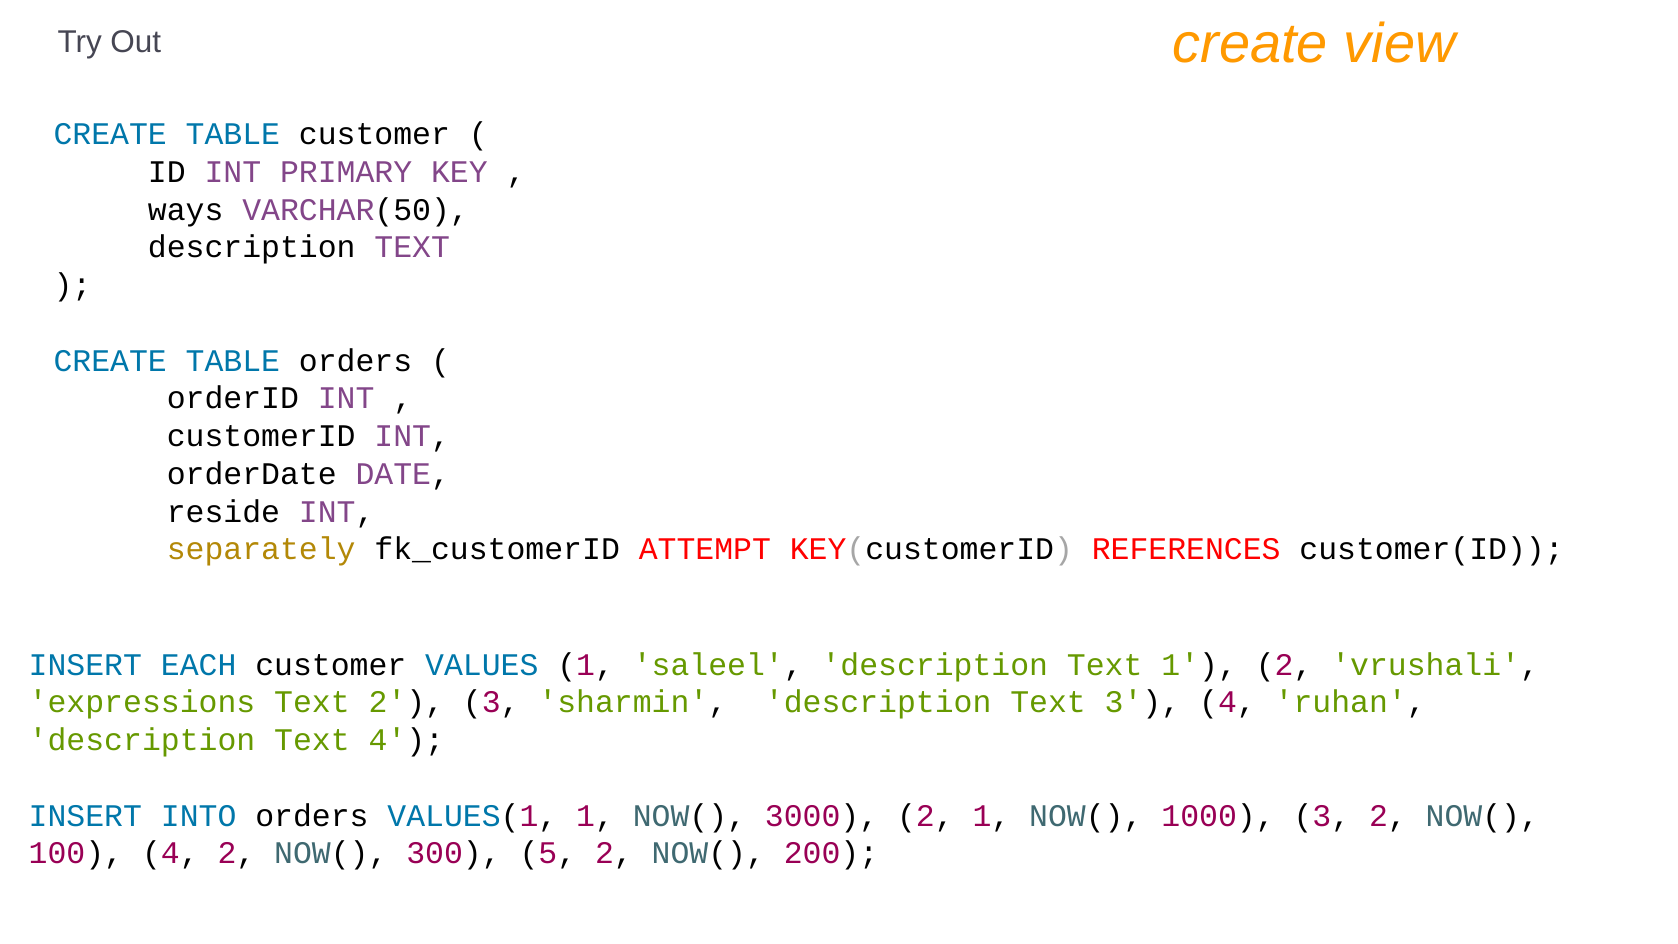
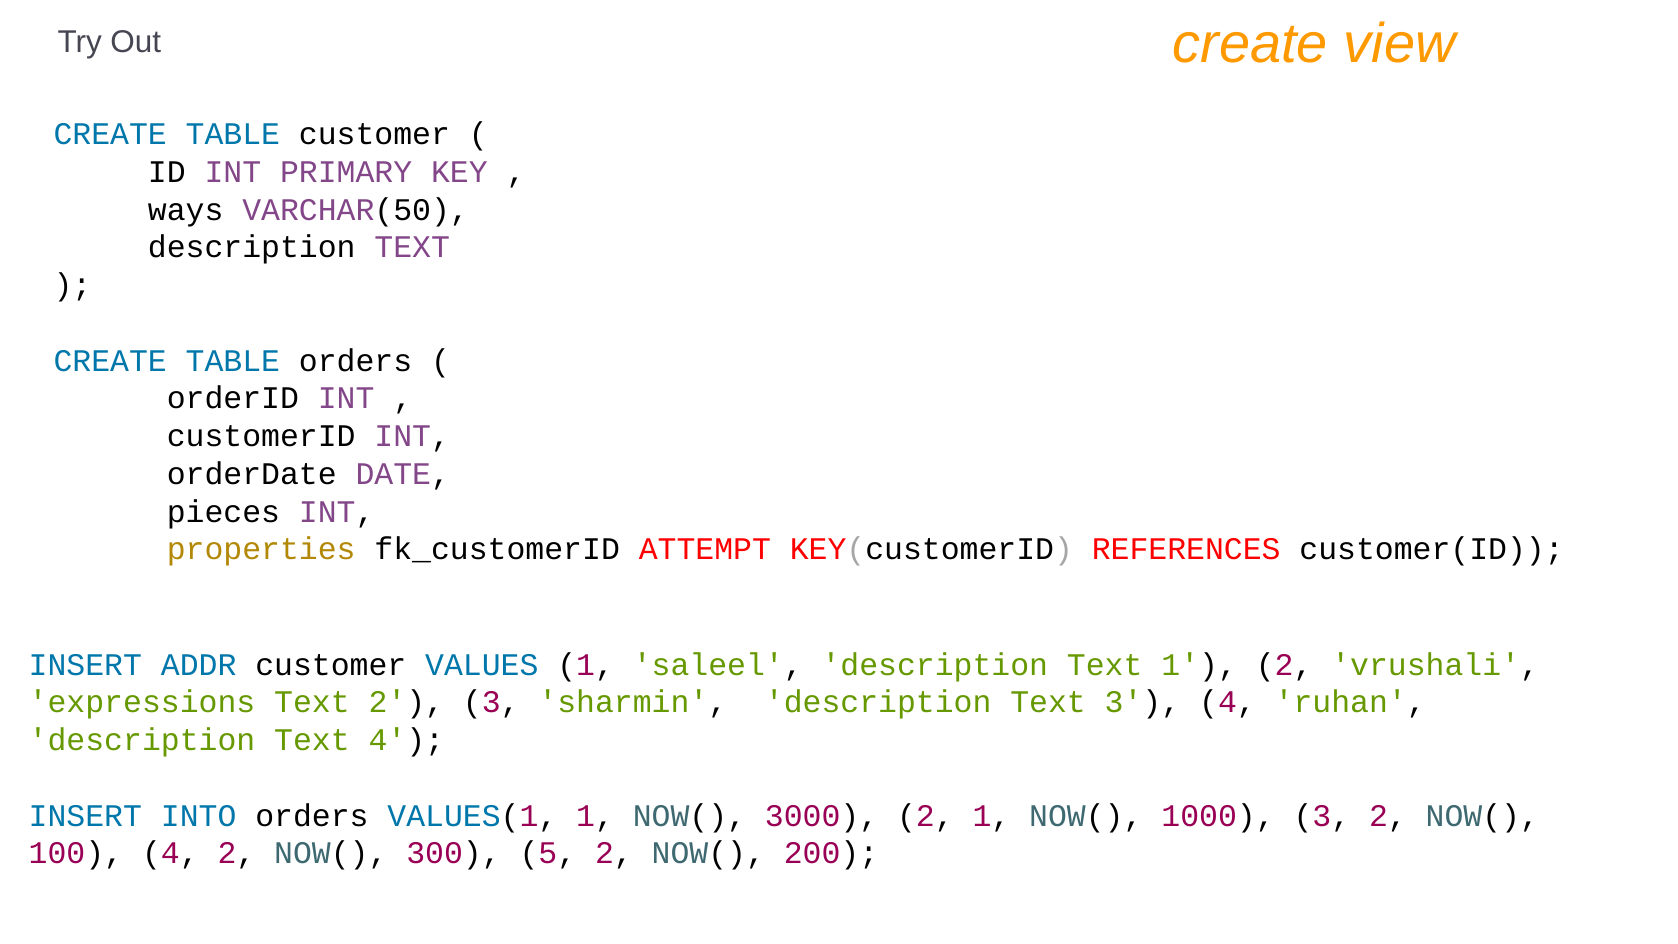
reside: reside -> pieces
separately: separately -> properties
EACH: EACH -> ADDR
